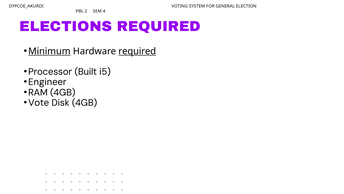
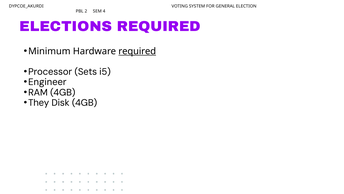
Minimum underline: present -> none
Built: Built -> Sets
Vote: Vote -> They
